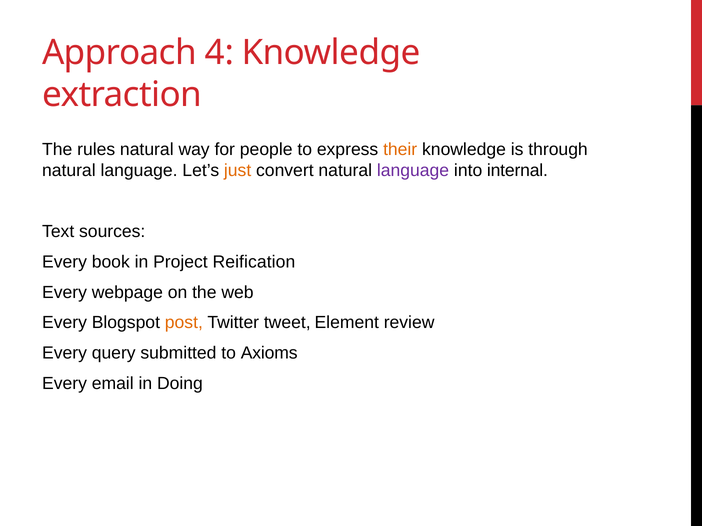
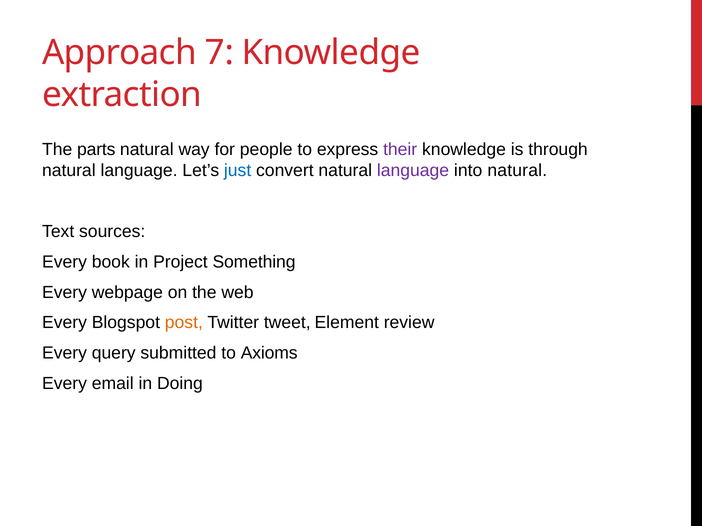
4: 4 -> 7
rules: rules -> parts
their colour: orange -> purple
just colour: orange -> blue
into internal: internal -> natural
Reification: Reification -> Something
